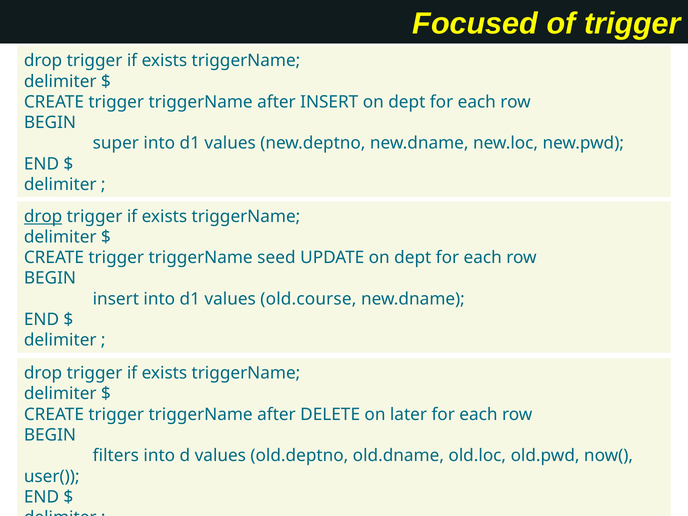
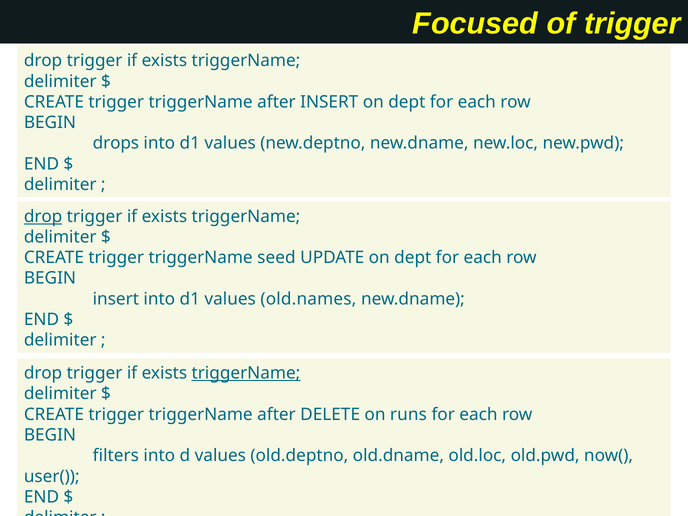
super: super -> drops
old.course: old.course -> old.names
triggerName at (246, 373) underline: none -> present
later: later -> runs
